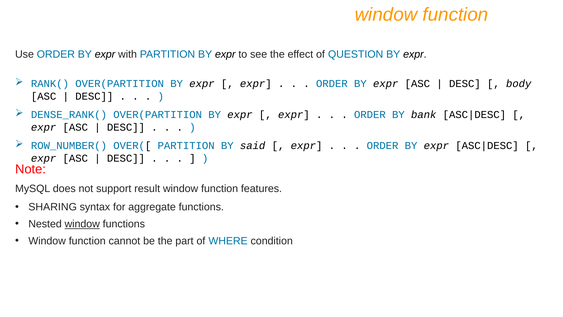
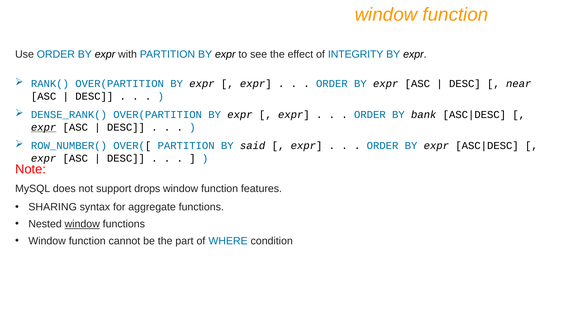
QUESTION: QUESTION -> INTEGRITY
body: body -> near
expr at (44, 127) underline: none -> present
result: result -> drops
